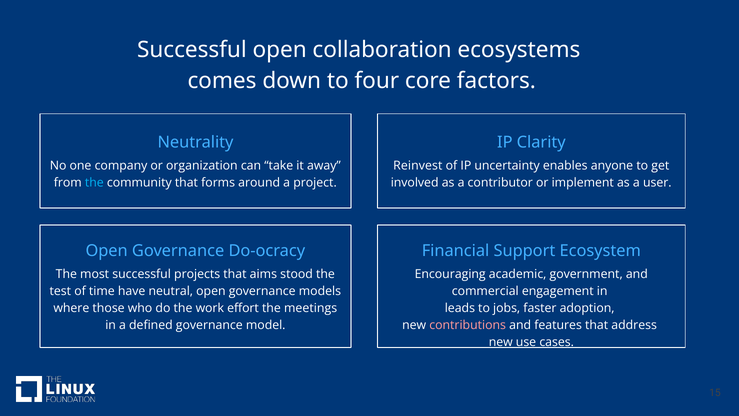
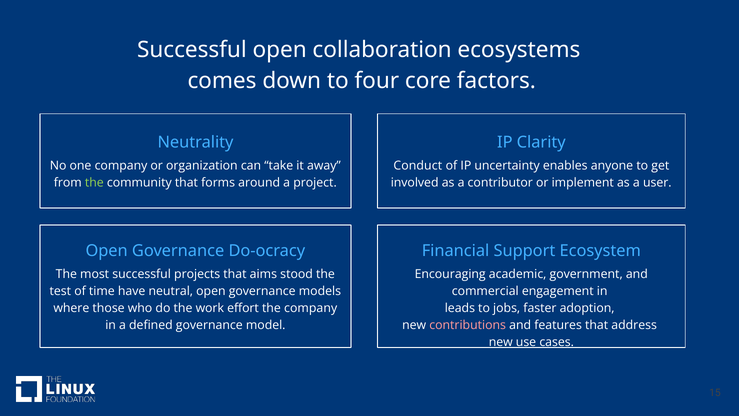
Reinvest: Reinvest -> Conduct
the at (94, 183) colour: light blue -> light green
the meetings: meetings -> company
